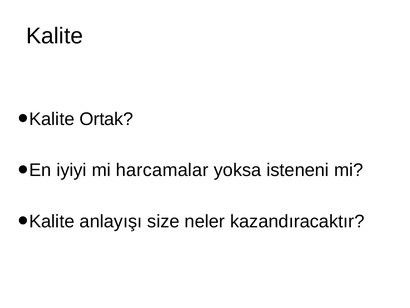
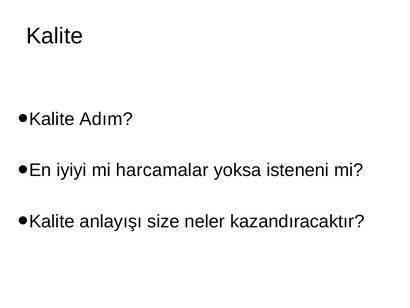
Ortak: Ortak -> Adım
